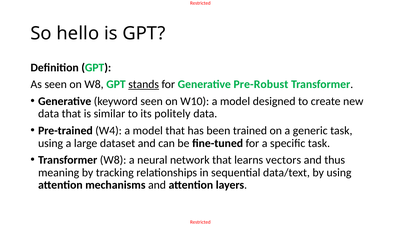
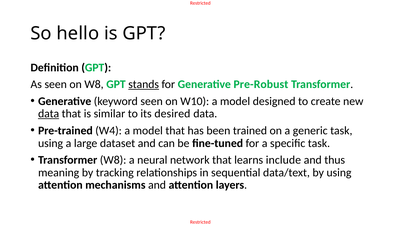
data at (49, 114) underline: none -> present
politely: politely -> desired
vectors: vectors -> include
